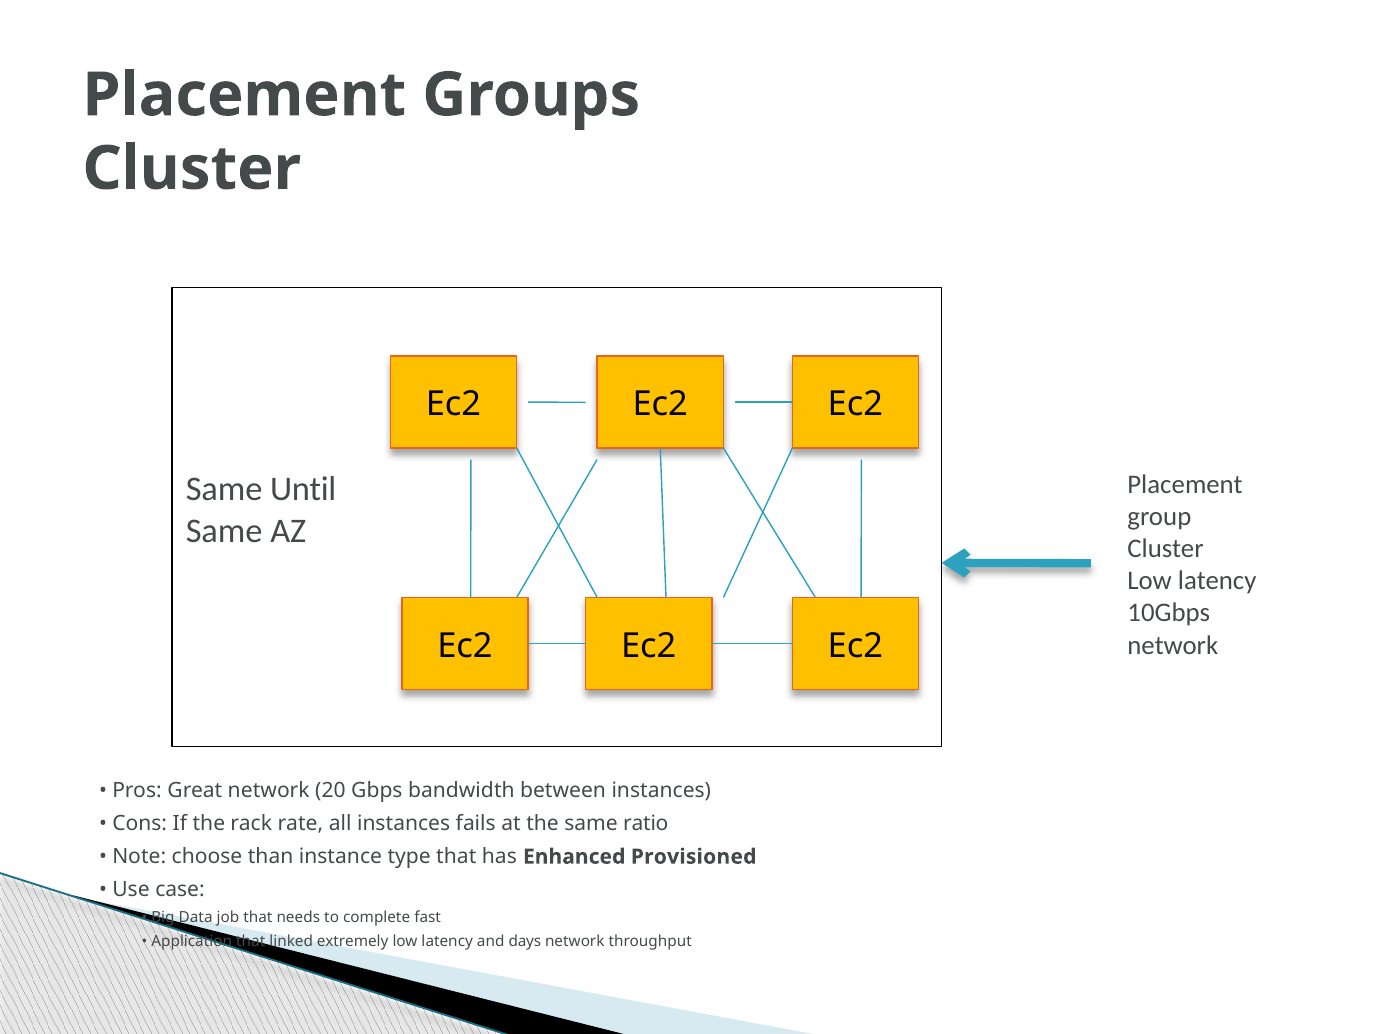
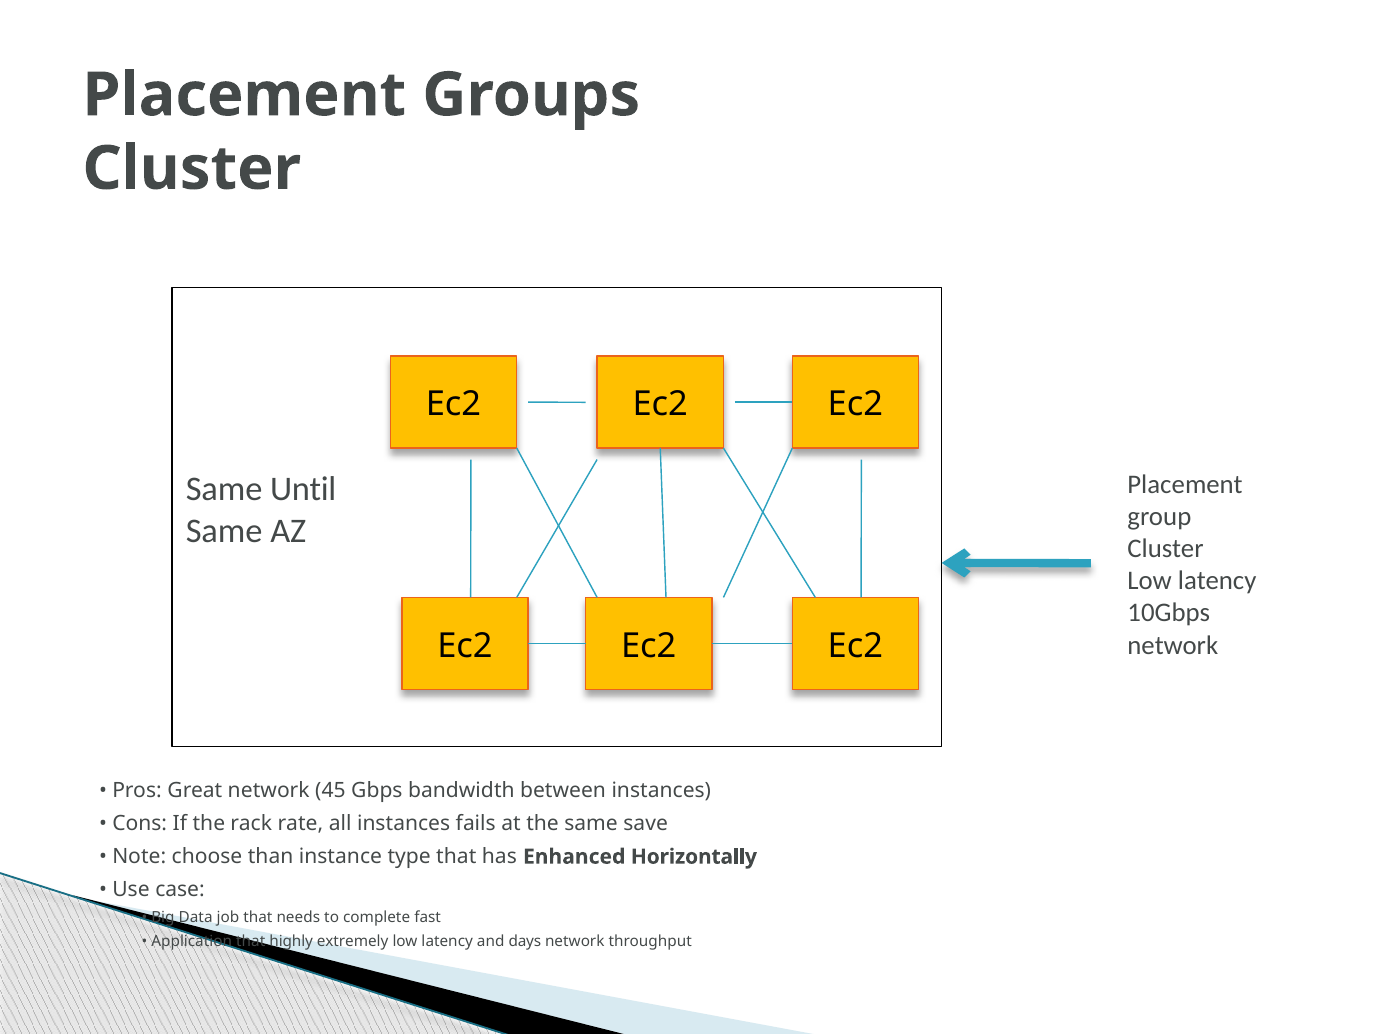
20: 20 -> 45
ratio: ratio -> save
Provisioned: Provisioned -> Horizontally
linked: linked -> highly
